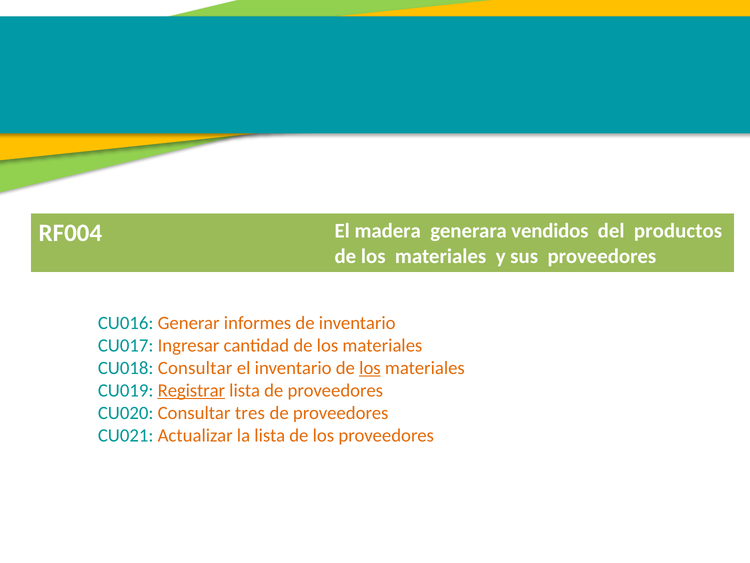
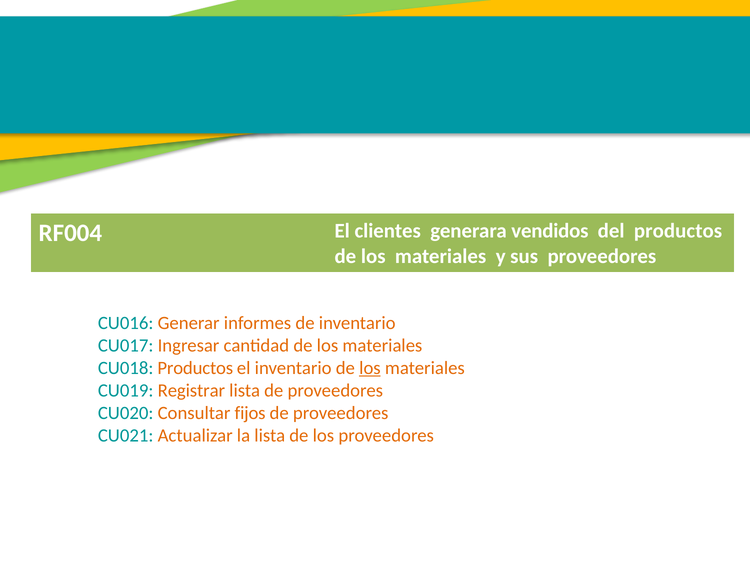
madera: madera -> clientes
CU018 Consultar: Consultar -> Productos
Registrar underline: present -> none
tres: tres -> fijos
